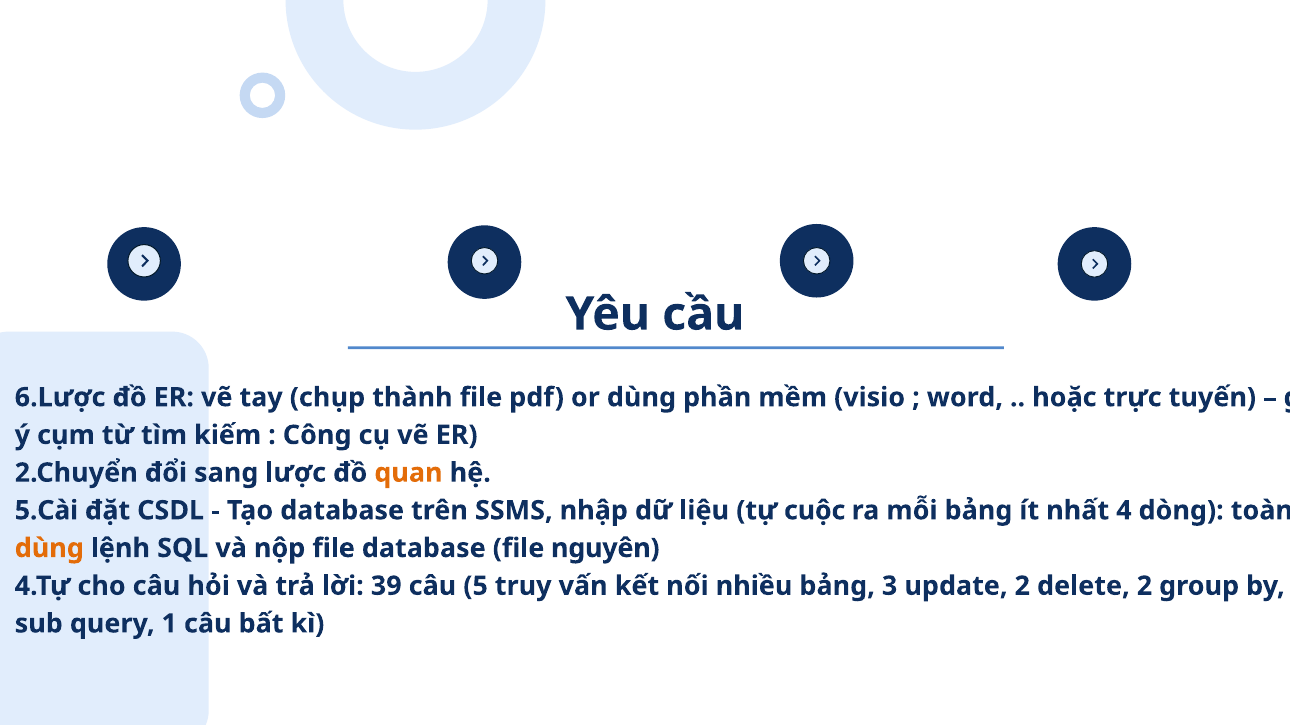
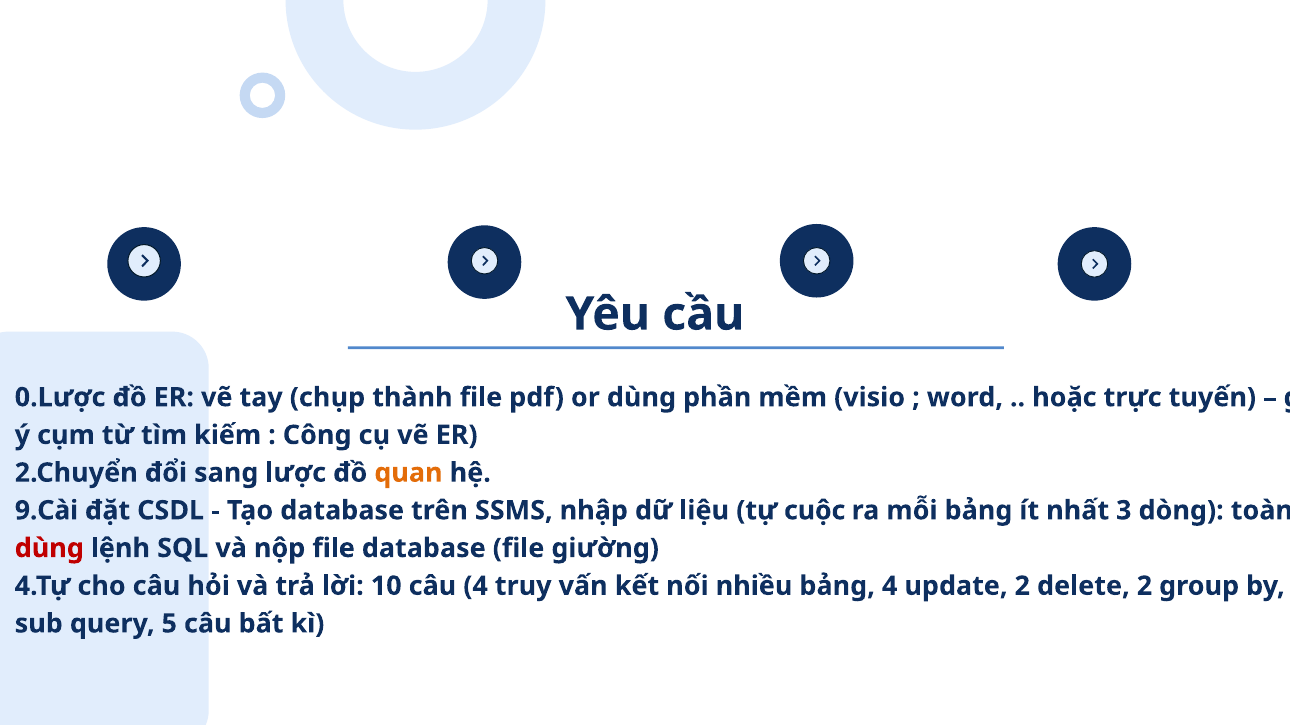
6.Lược: 6.Lược -> 0.Lược
5.Cài: 5.Cài -> 9.Cài
4: 4 -> 3
dùng at (49, 549) colour: orange -> red
nguyên: nguyên -> giường
39: 39 -> 10
câu 5: 5 -> 4
bảng 3: 3 -> 4
1: 1 -> 5
